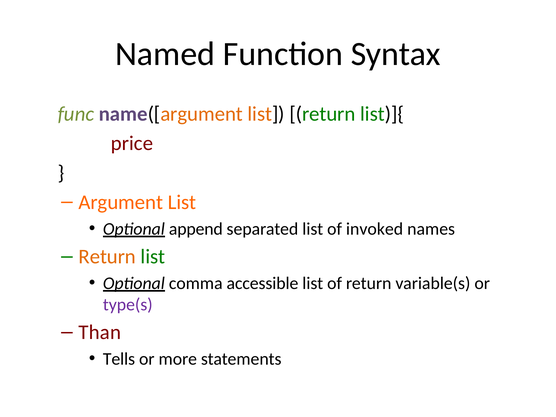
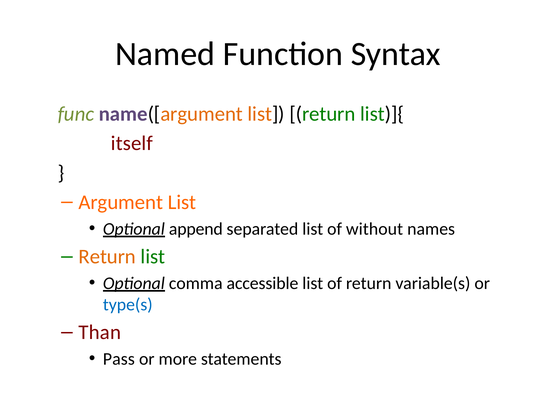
price: price -> itself
invoked: invoked -> without
type(s colour: purple -> blue
Tells: Tells -> Pass
